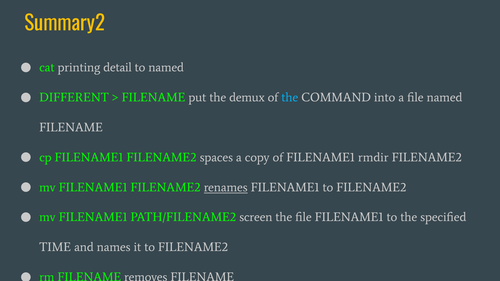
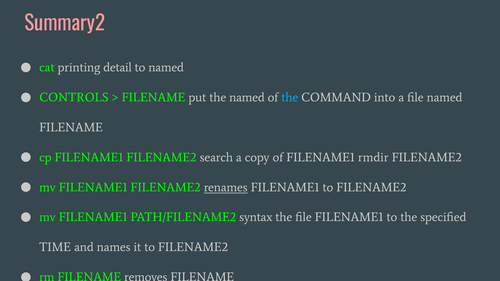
Summary2 colour: yellow -> pink
DIFFERENT: DIFFERENT -> CONTROLS
the demux: demux -> named
FILENAME2 spaces: spaces -> search
screen: screen -> syntax
